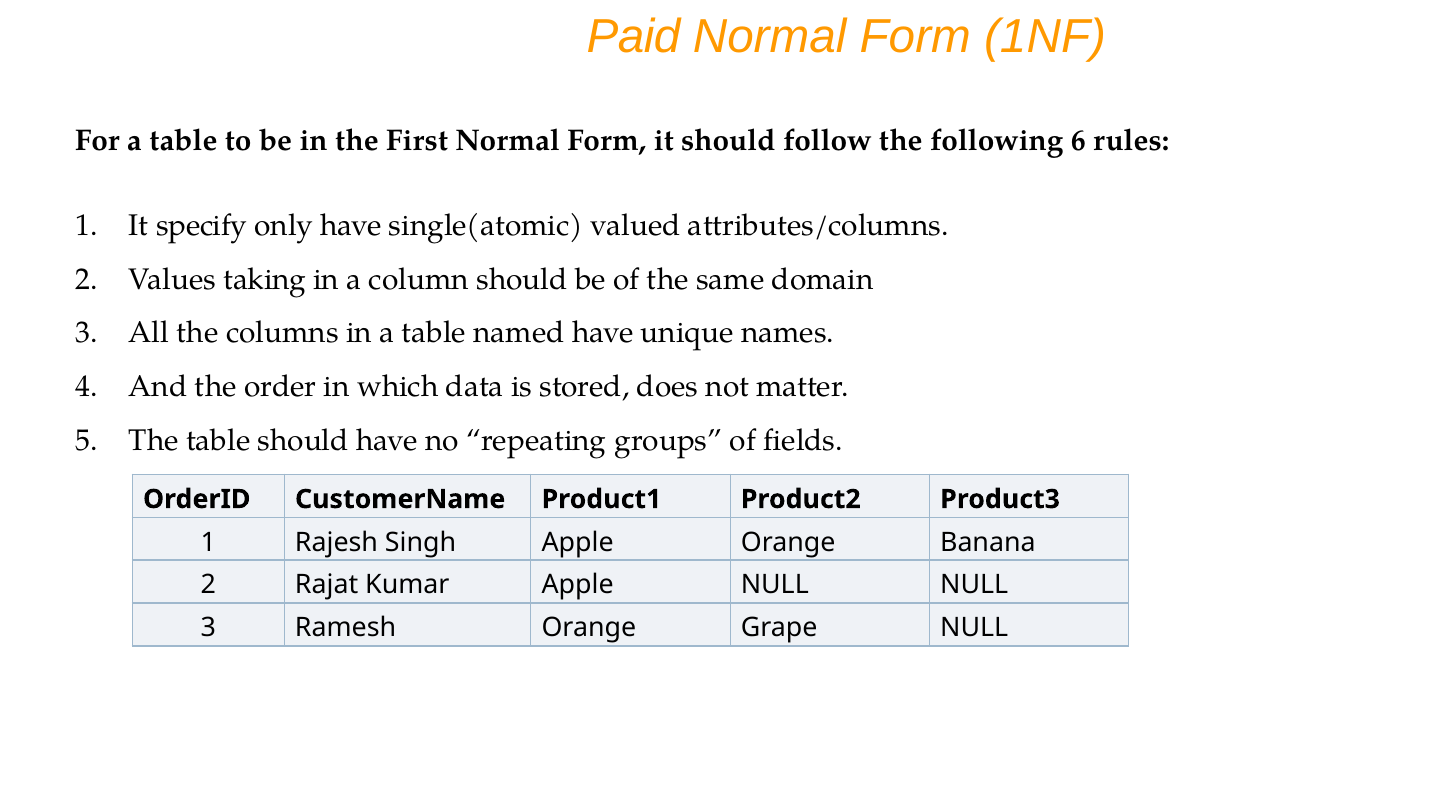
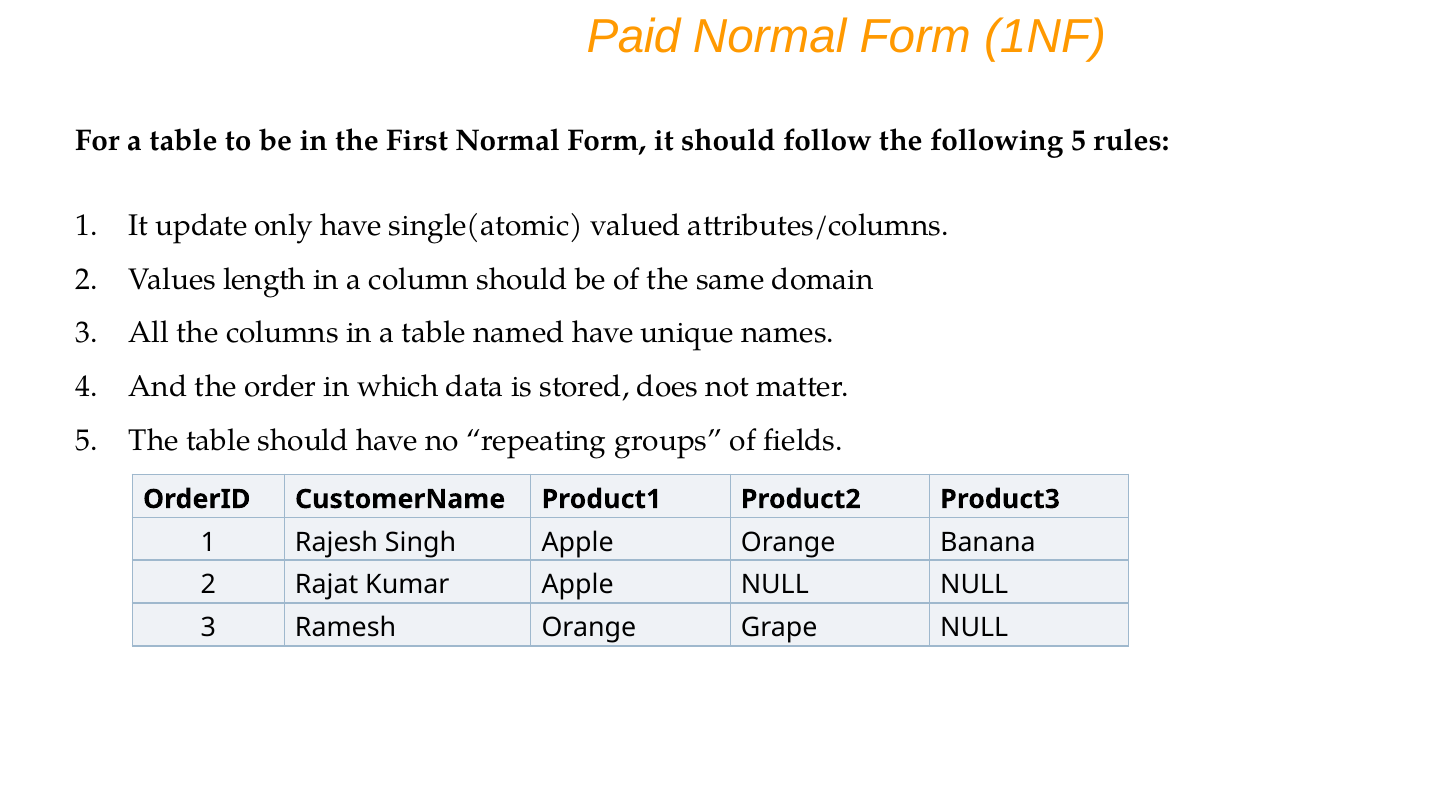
following 6: 6 -> 5
specify: specify -> update
taking: taking -> length
